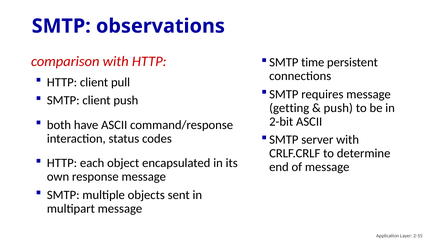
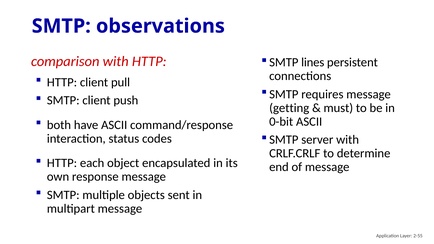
time: time -> lines
push at (338, 108): push -> must
2-bit: 2-bit -> 0-bit
